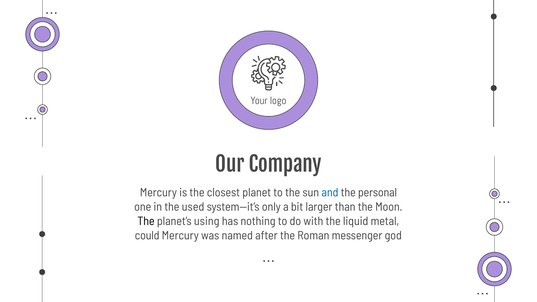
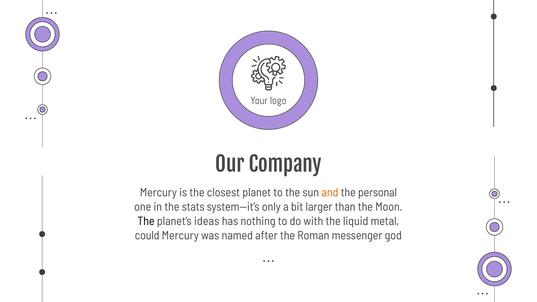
and colour: blue -> orange
used: used -> stats
using: using -> ideas
